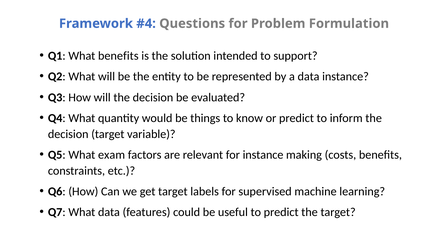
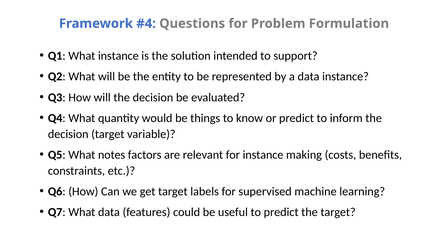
What benefits: benefits -> instance
exam: exam -> notes
